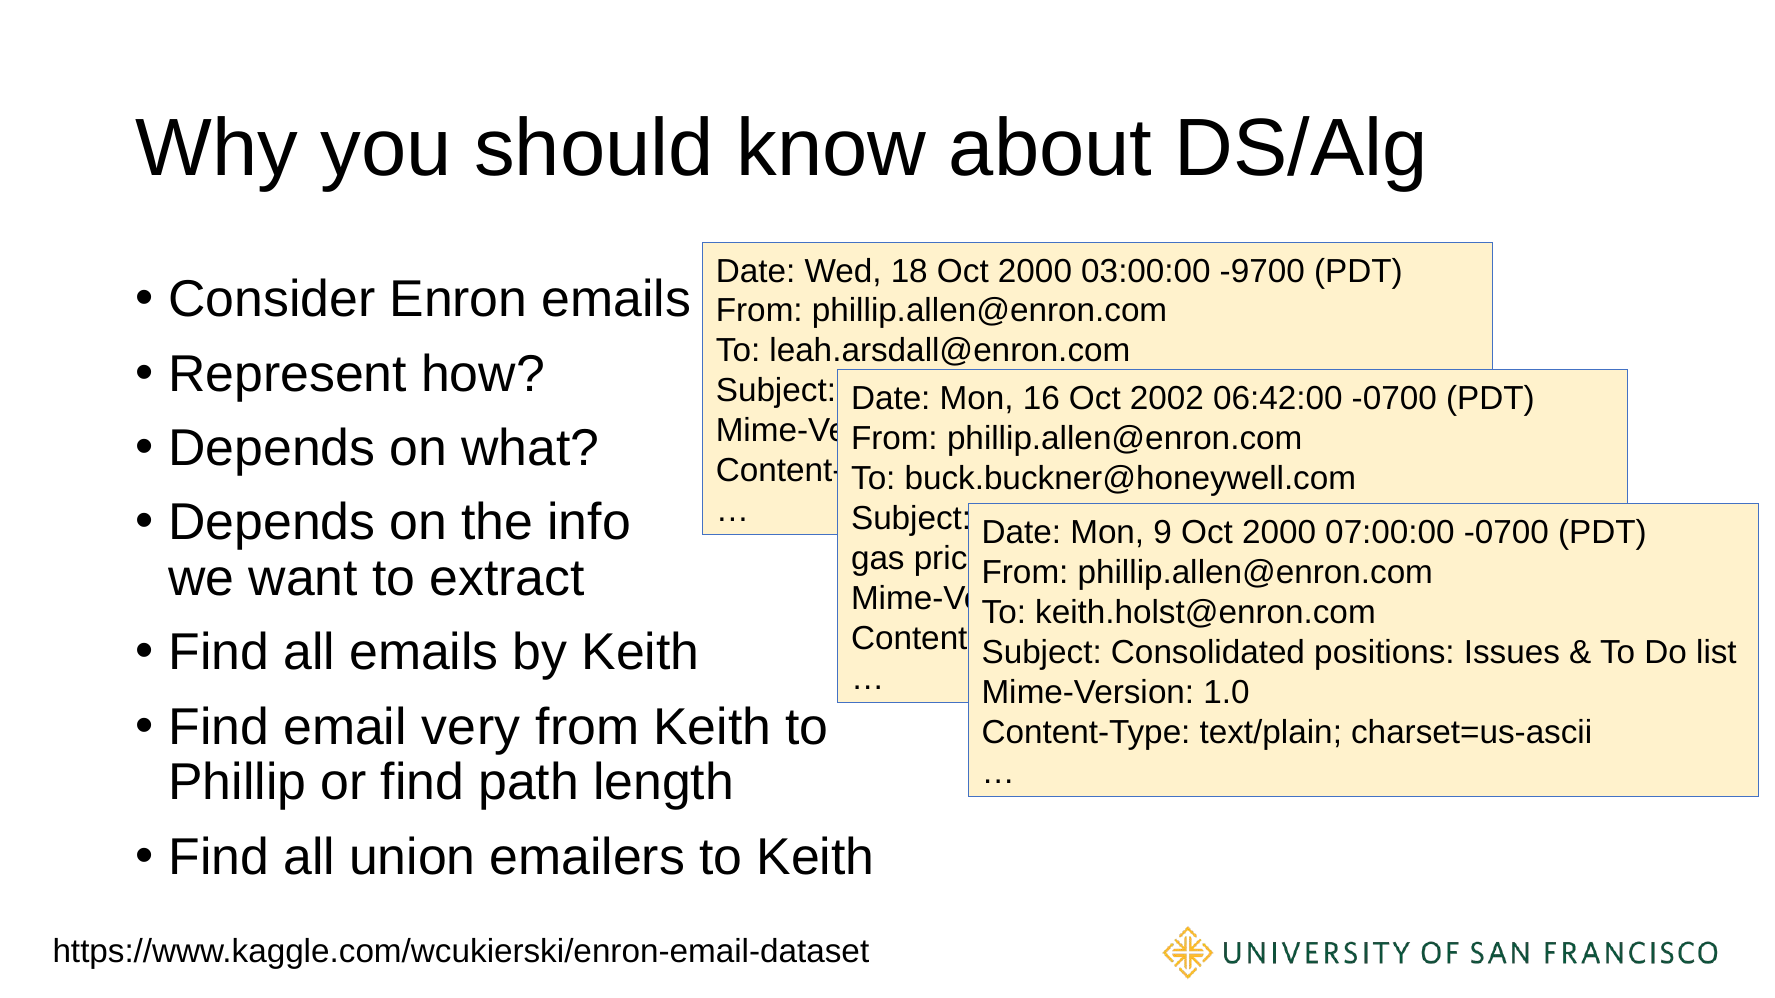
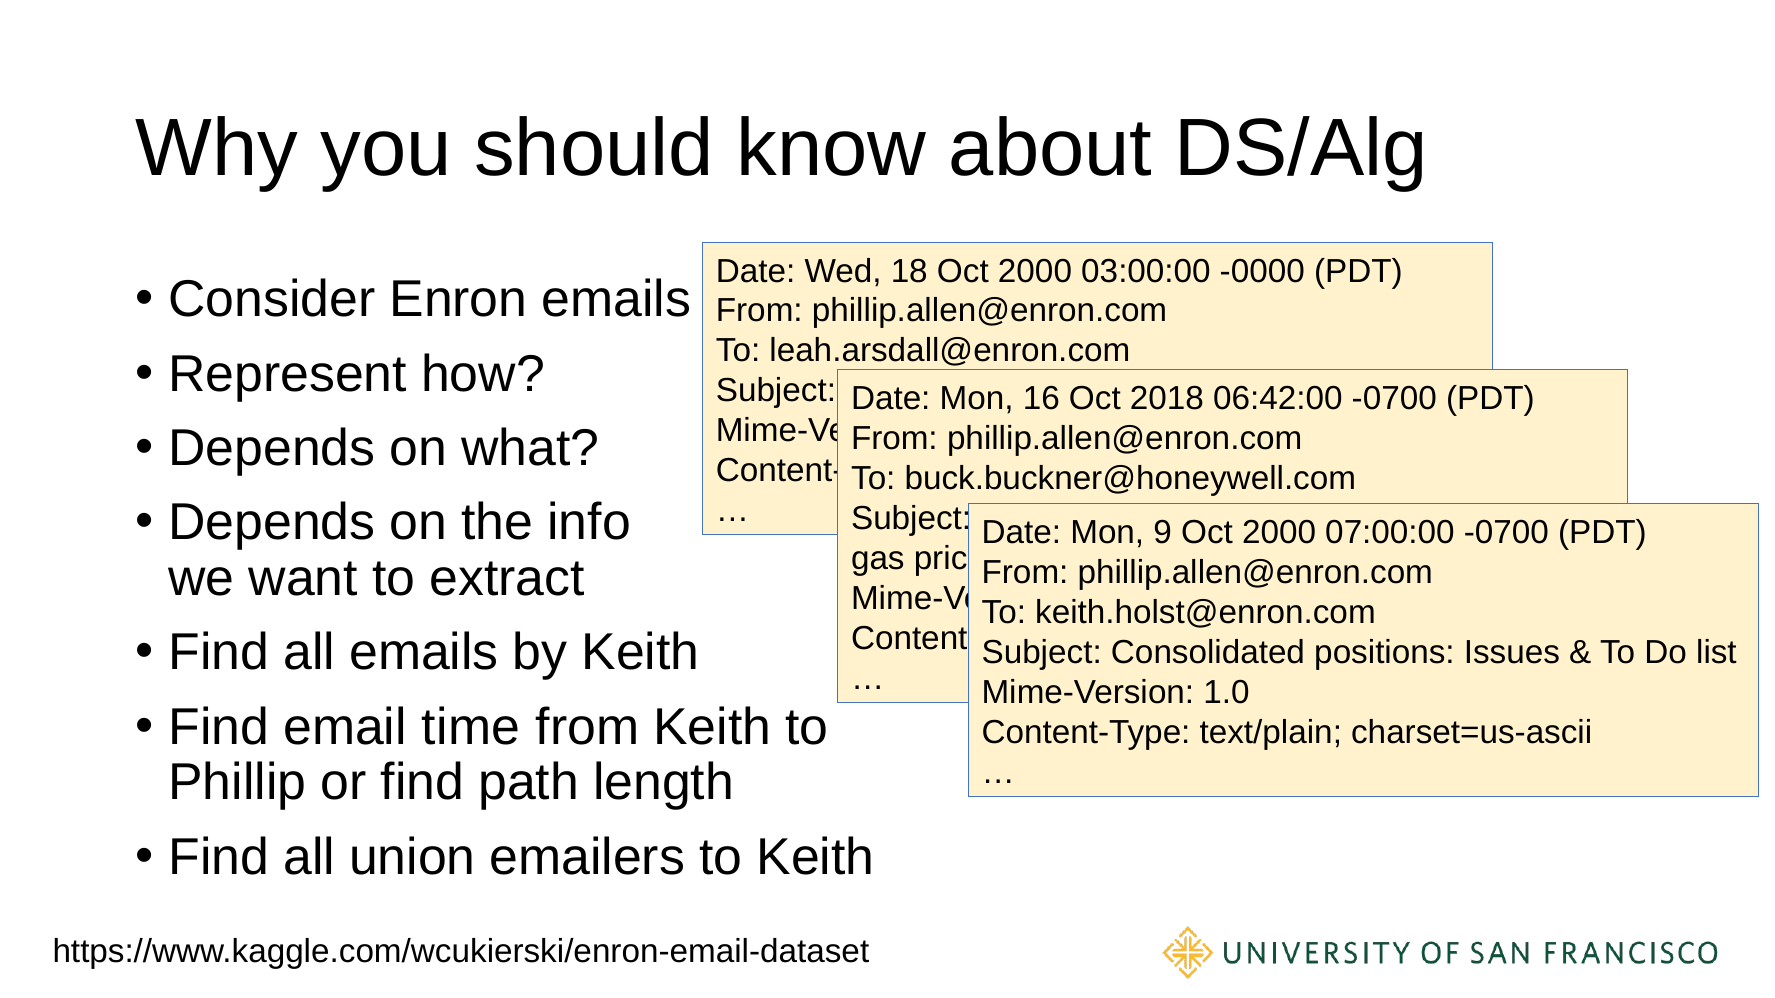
-9700: -9700 -> -0000
2002: 2002 -> 2018
very: very -> time
